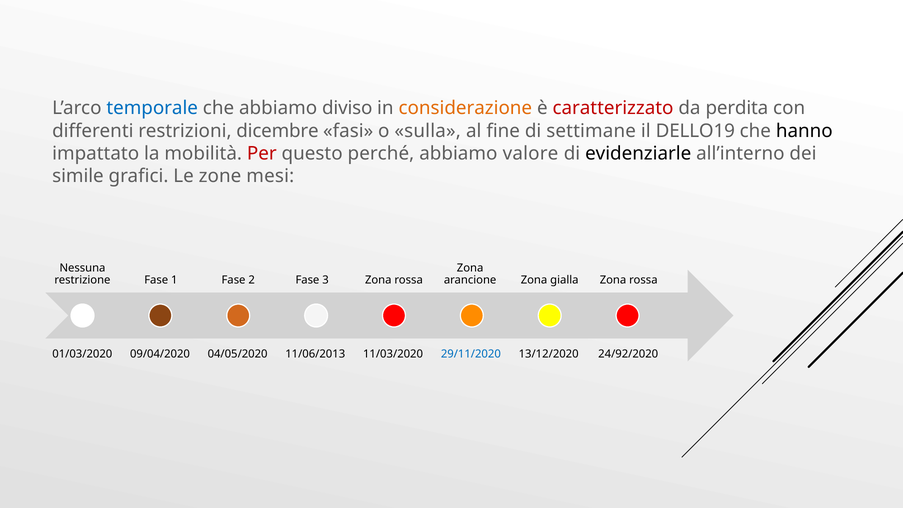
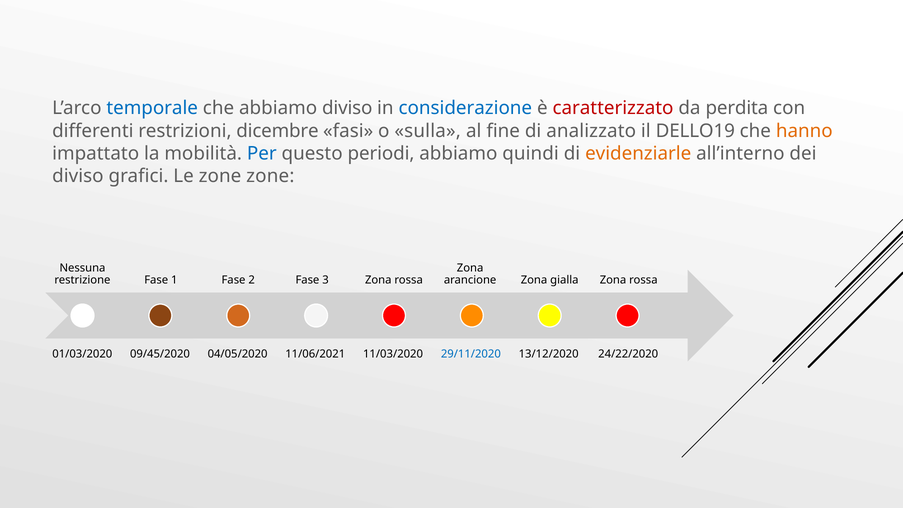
considerazione colour: orange -> blue
settimane: settimane -> analizzato
hanno colour: black -> orange
Per colour: red -> blue
perché: perché -> periodi
valore: valore -> quindi
evidenziarle colour: black -> orange
simile at (78, 176): simile -> diviso
zone mesi: mesi -> zone
09/04/2020: 09/04/2020 -> 09/45/2020
11/06/2013: 11/06/2013 -> 11/06/2021
24/92/2020: 24/92/2020 -> 24/22/2020
